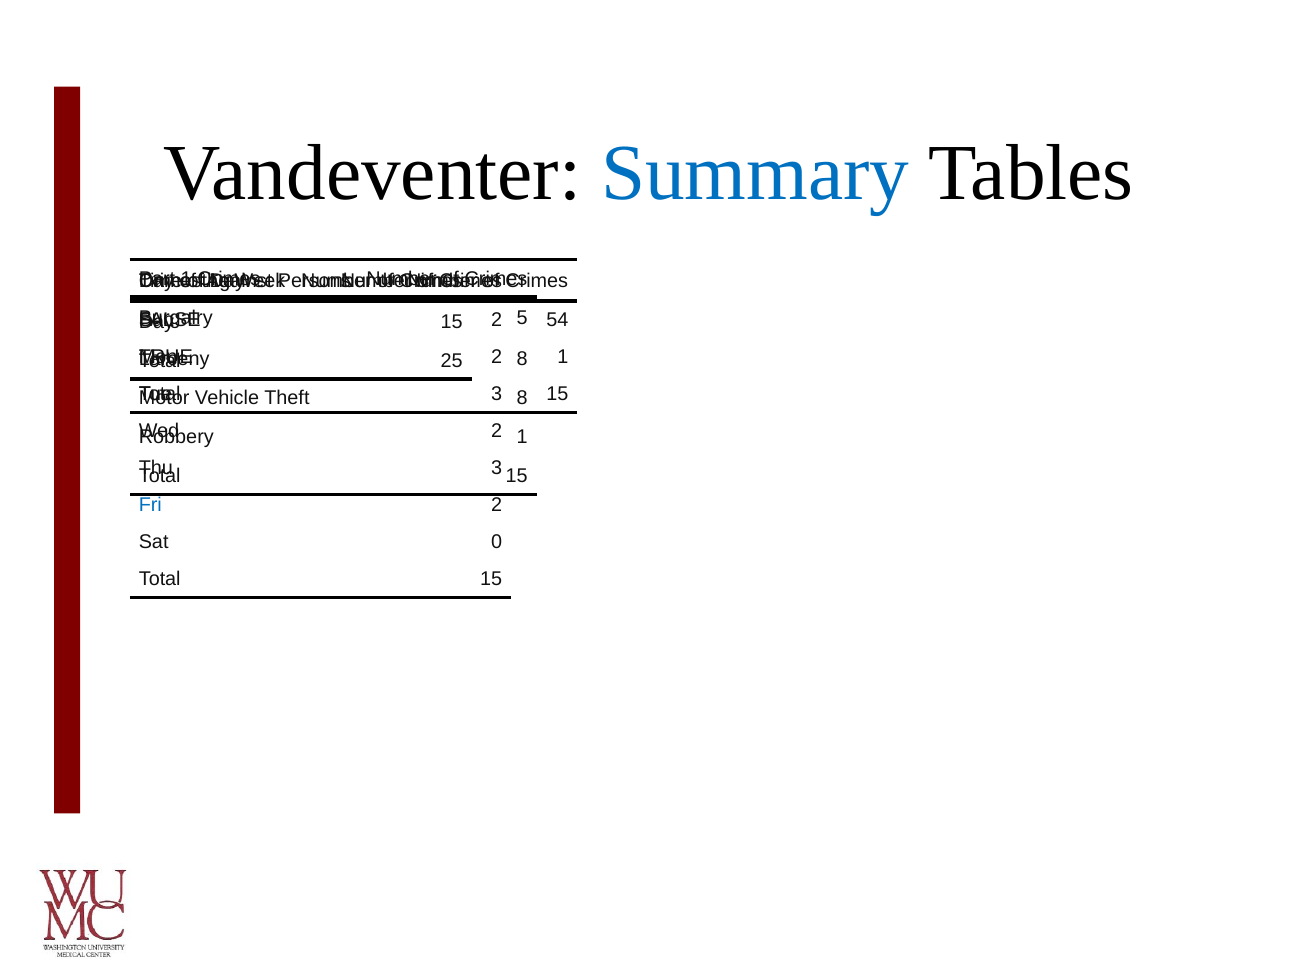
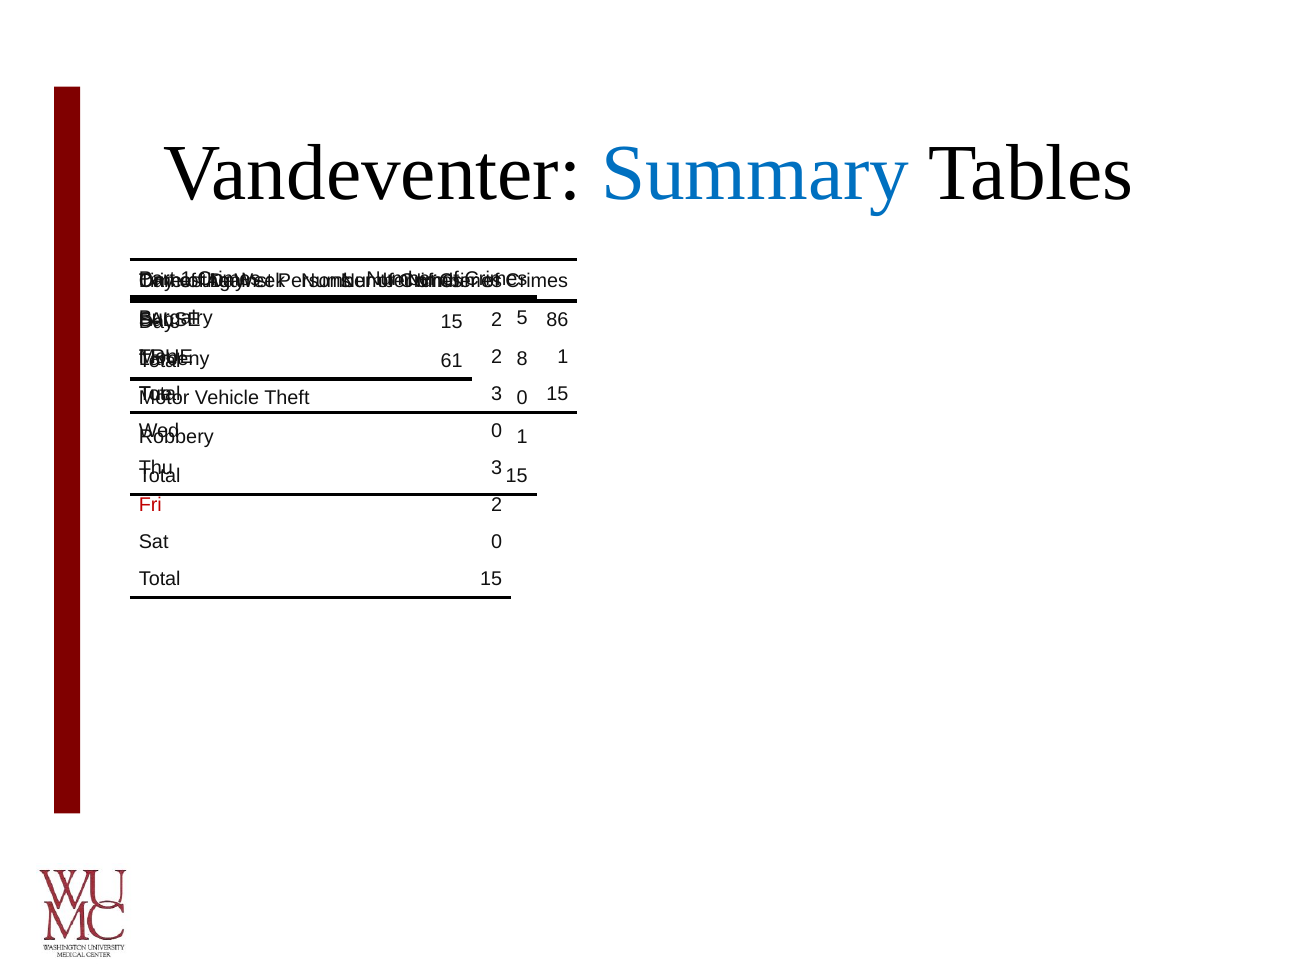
54: 54 -> 86
25: 25 -> 61
Theft 8: 8 -> 0
2 at (497, 431): 2 -> 0
Fri colour: blue -> red
